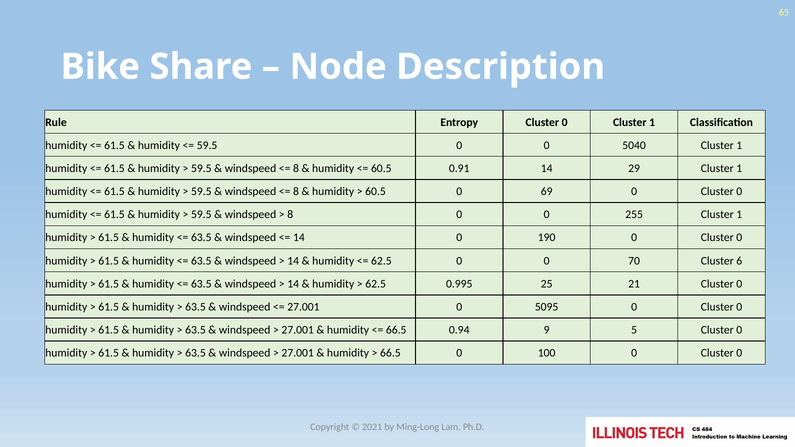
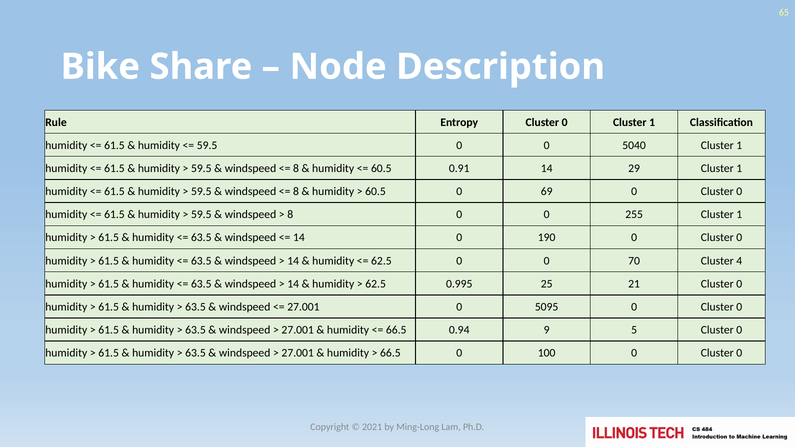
6: 6 -> 4
